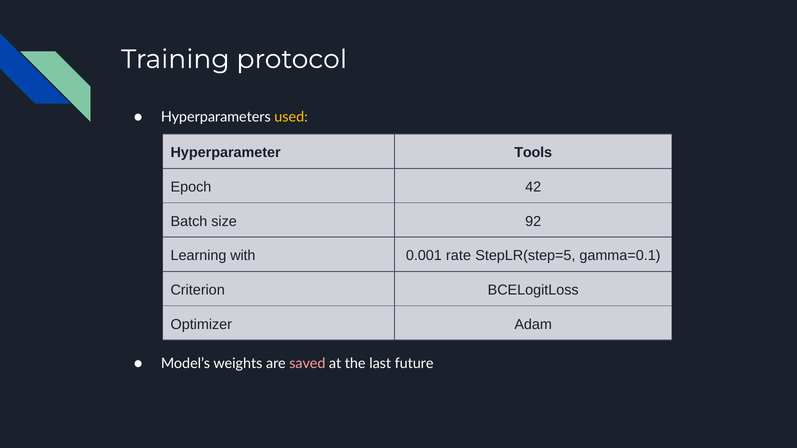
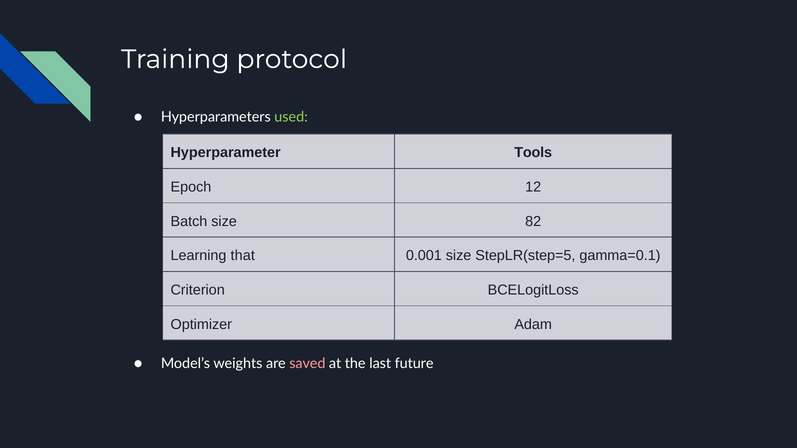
used colour: yellow -> light green
42: 42 -> 12
92: 92 -> 82
with: with -> that
0.001 rate: rate -> size
